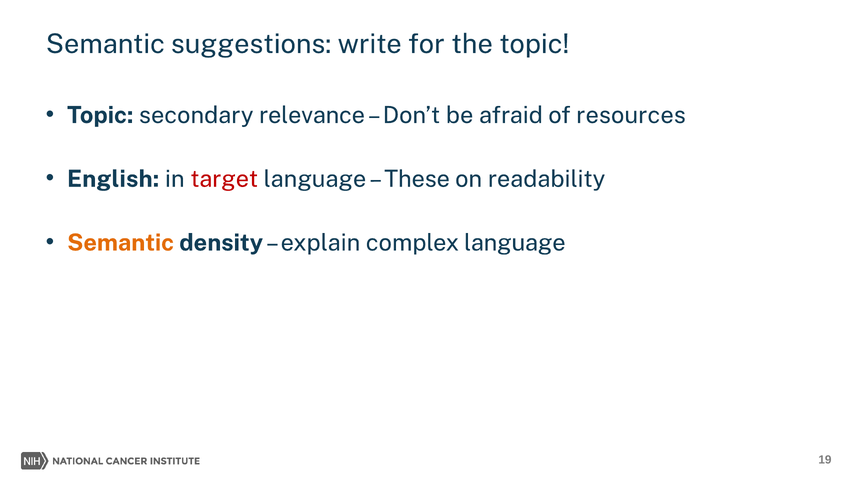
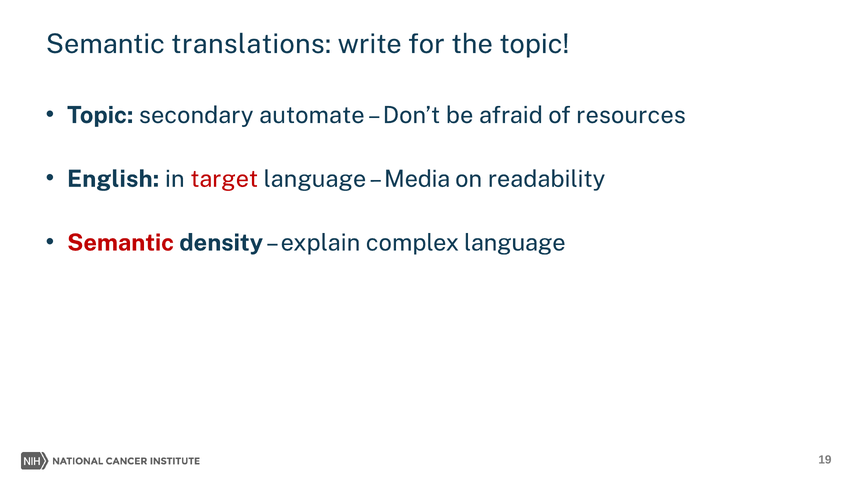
suggestions: suggestions -> translations
relevance: relevance -> automate
These: These -> Media
Semantic at (121, 243) colour: orange -> red
